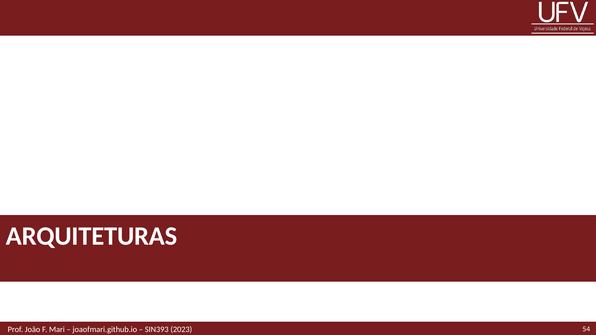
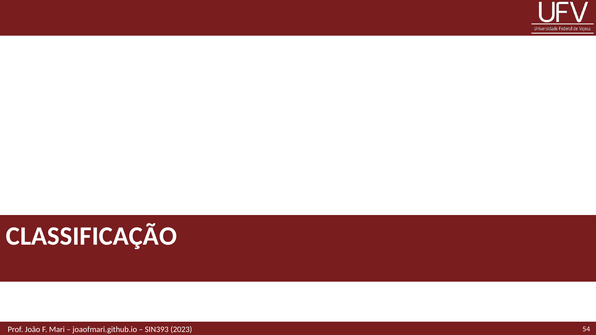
ARQUITETURAS: ARQUITETURAS -> CLASSIFICAÇÃO
